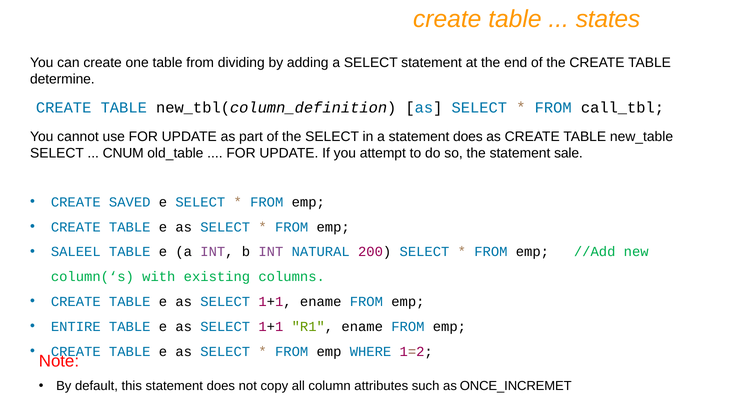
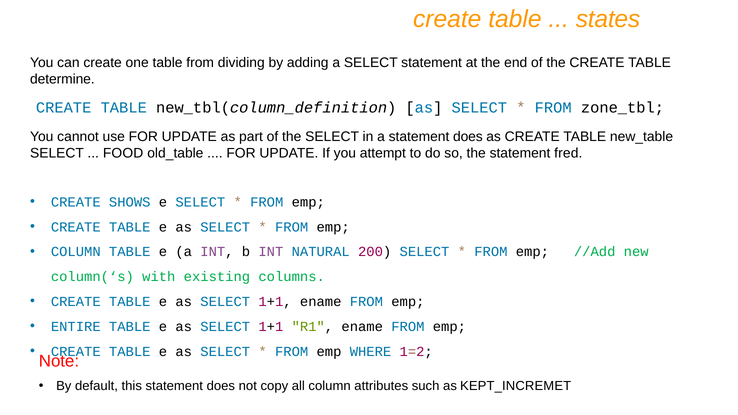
call_tbl: call_tbl -> zone_tbl
CNUM: CNUM -> FOOD
sale: sale -> fred
SAVED: SAVED -> SHOWS
SALEEL at (76, 252): SALEEL -> COLUMN
ONCE_INCREMET: ONCE_INCREMET -> KEPT_INCREMET
